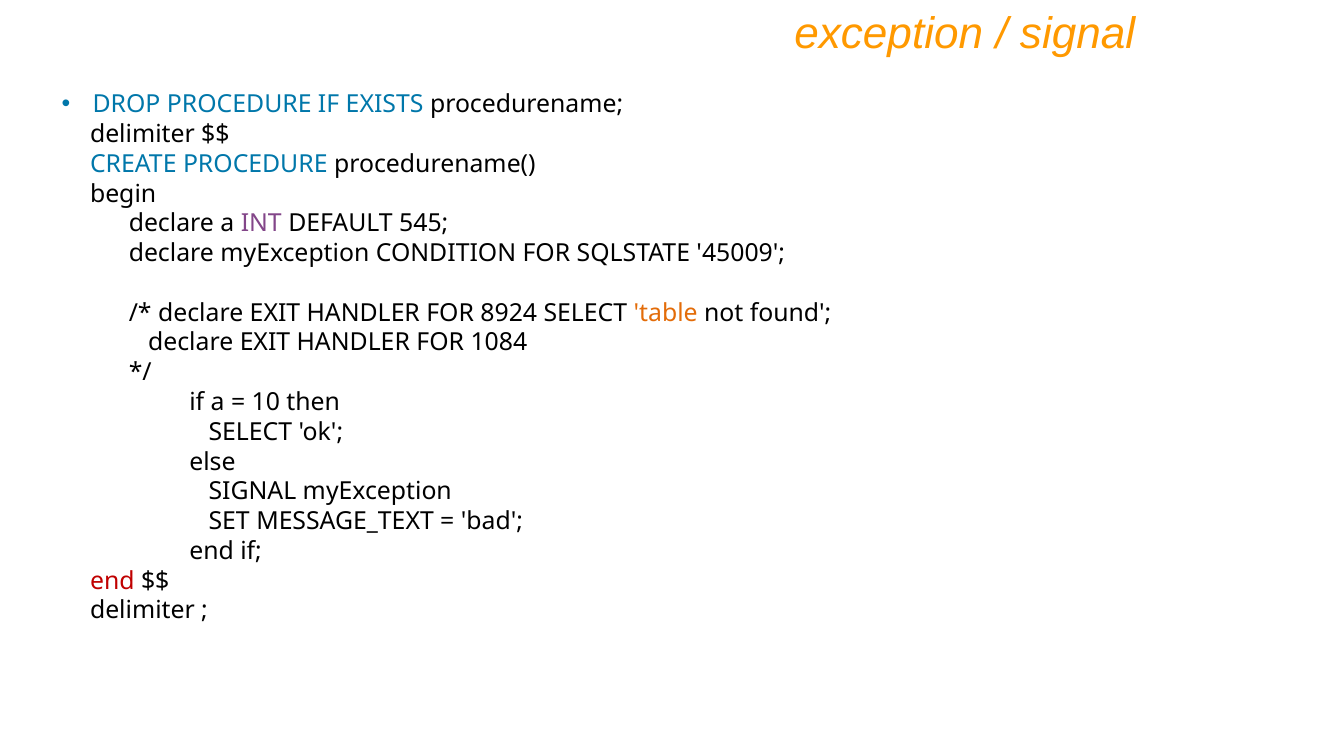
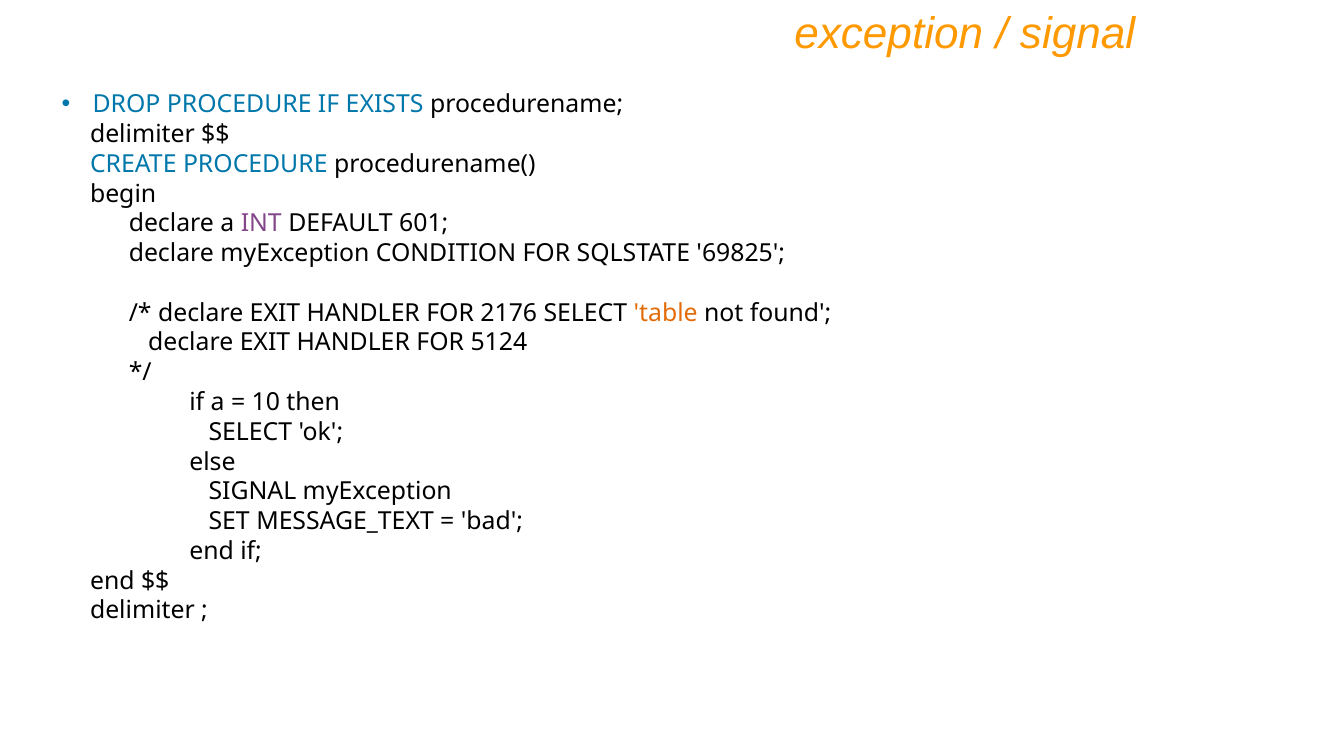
545: 545 -> 601
45009: 45009 -> 69825
8924: 8924 -> 2176
1084: 1084 -> 5124
end at (112, 581) colour: red -> black
